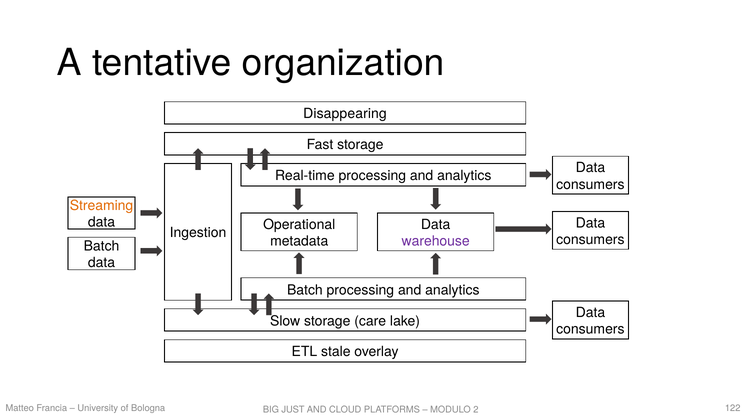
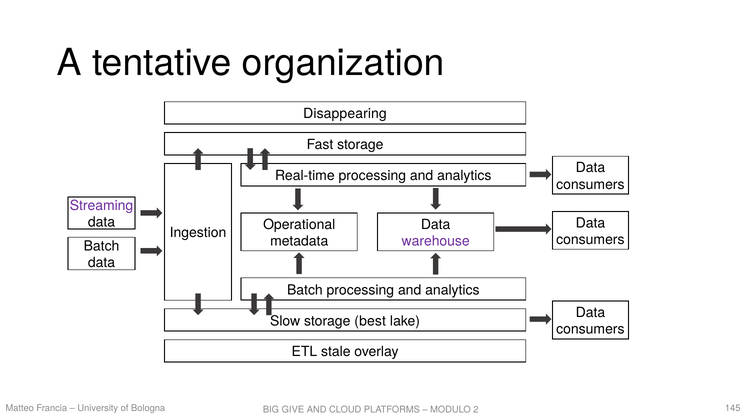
Streaming colour: orange -> purple
care: care -> best
122: 122 -> 145
JUST: JUST -> GIVE
